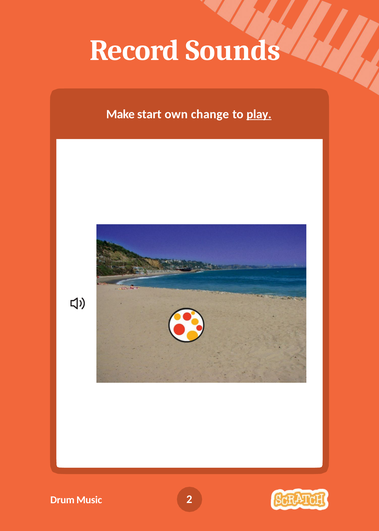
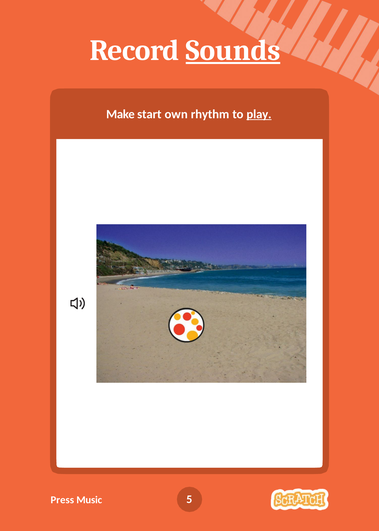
Sounds underline: none -> present
change: change -> rhythm
Drum: Drum -> Press
2: 2 -> 5
